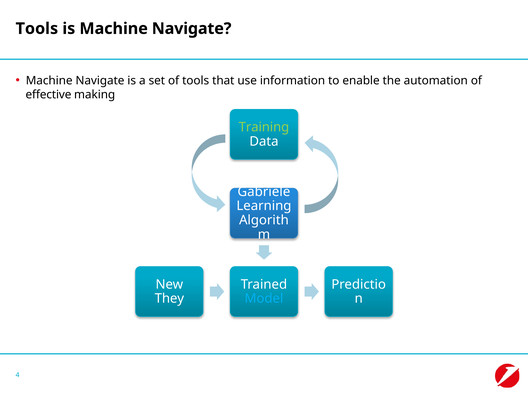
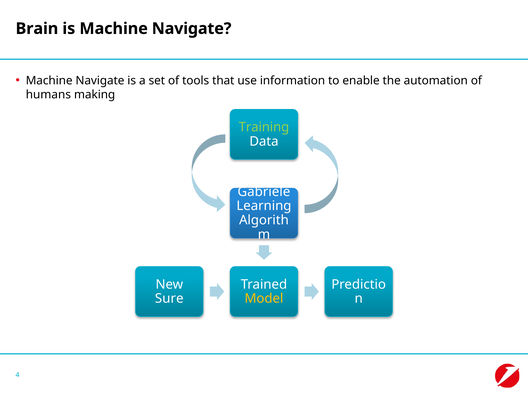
Tools at (37, 29): Tools -> Brain
effective: effective -> humans
They: They -> Sure
Model colour: light blue -> yellow
